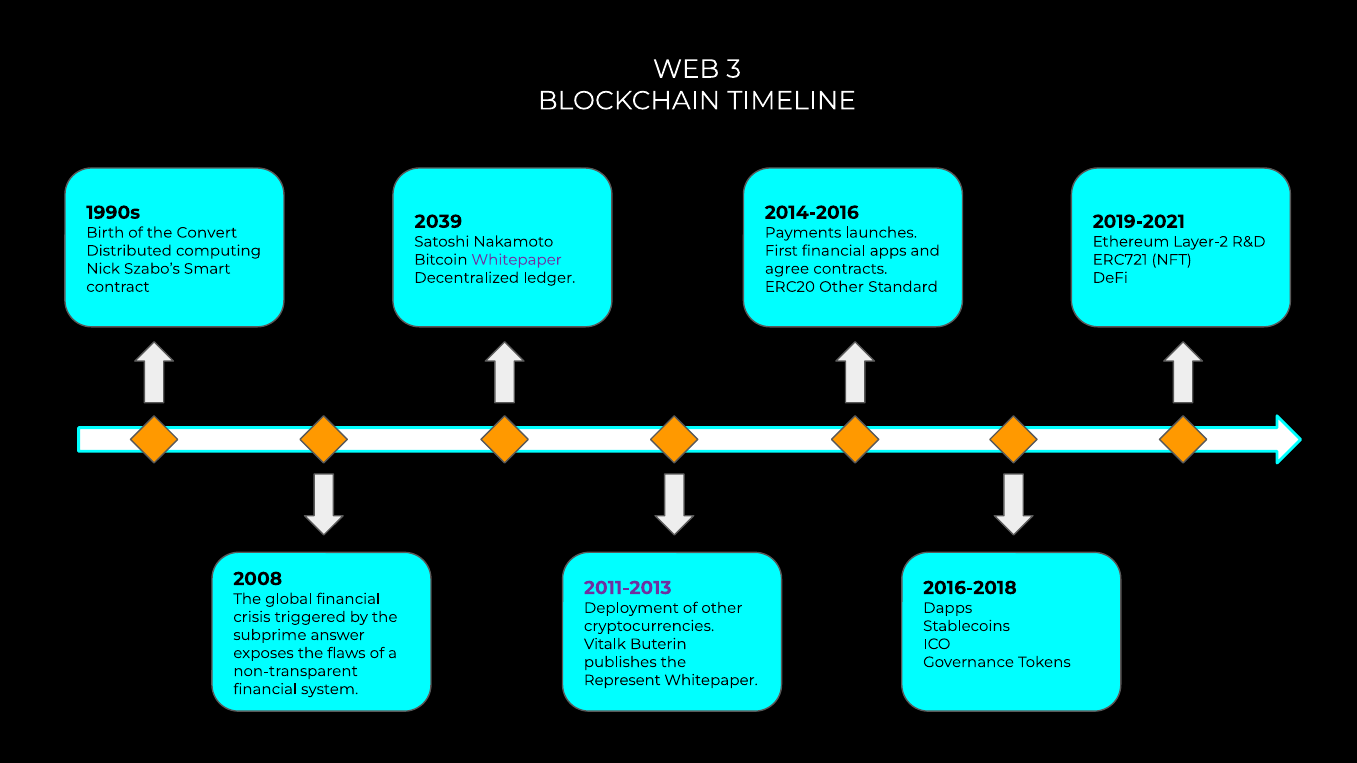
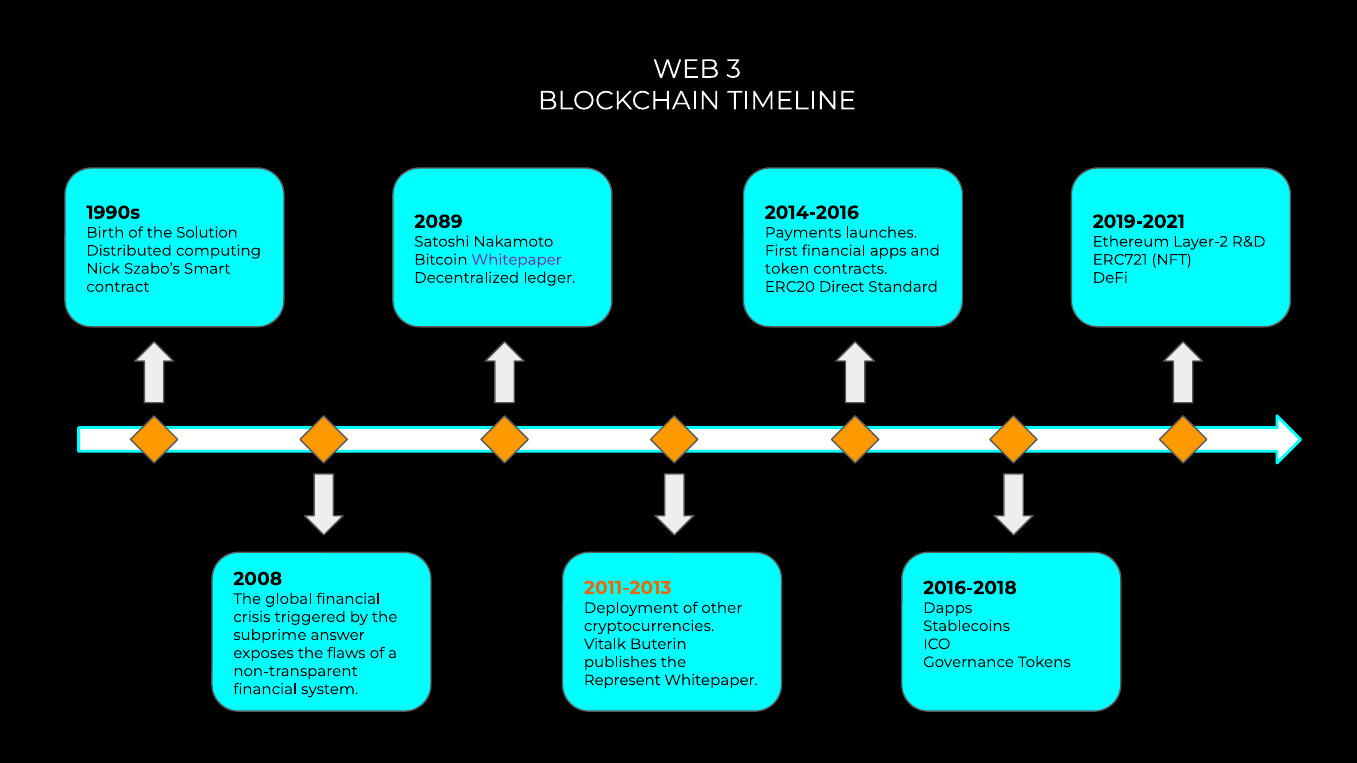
2039: 2039 -> 2089
Convert: Convert -> Solution
agree: agree -> token
ERC20 Other: Other -> Direct
2011-2013 colour: purple -> orange
